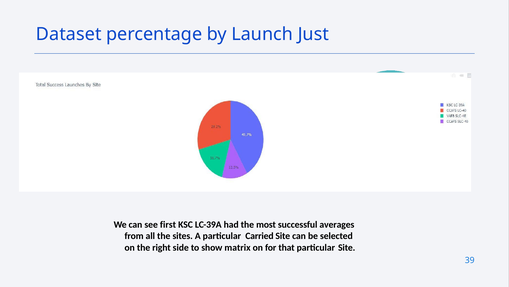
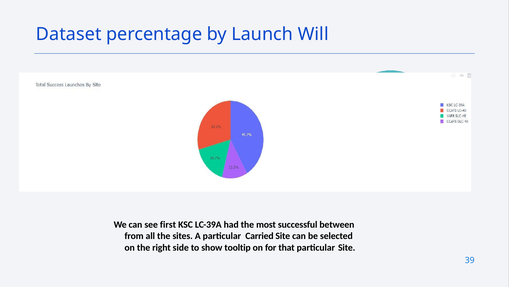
Just: Just -> Will
averages: averages -> between
matrix: matrix -> tooltip
